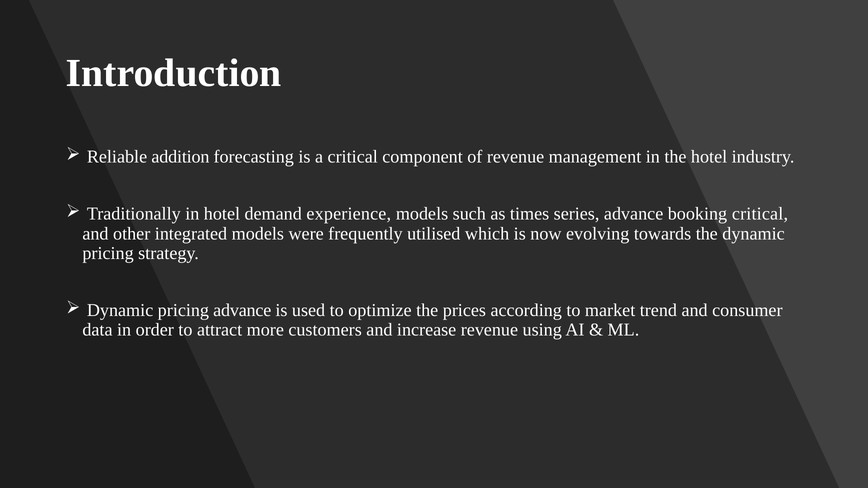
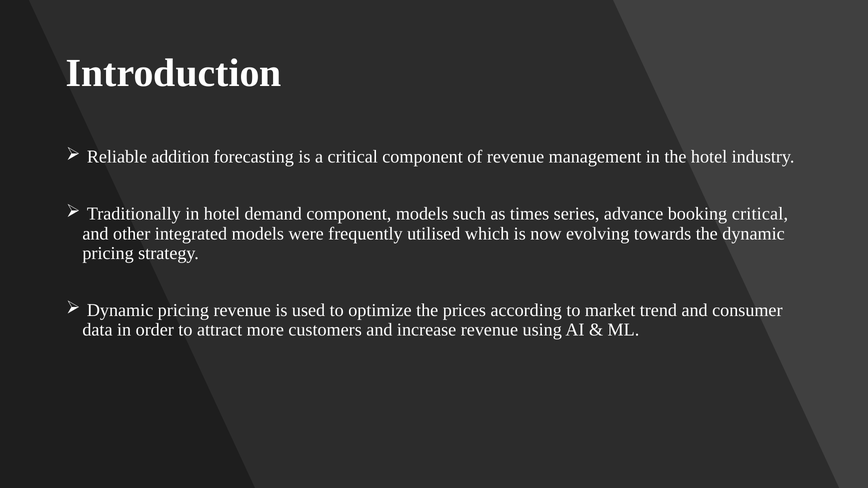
demand experience: experience -> component
pricing advance: advance -> revenue
